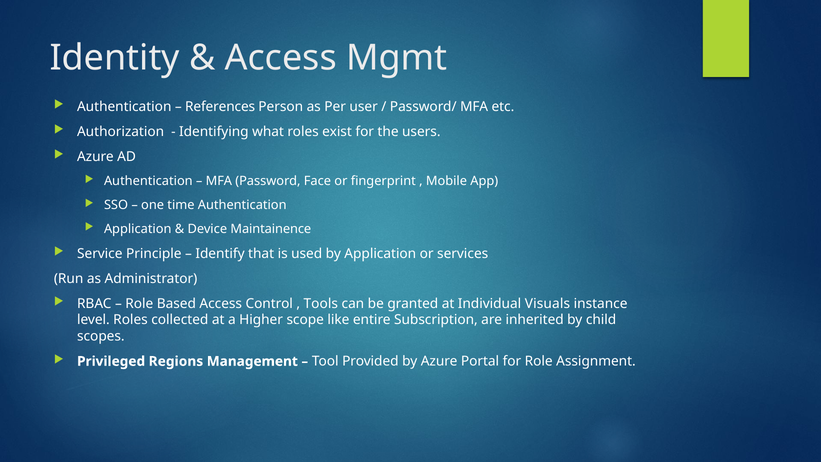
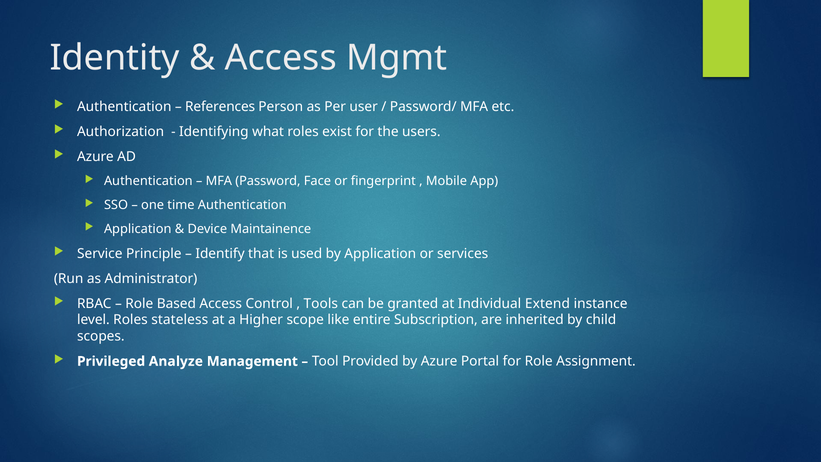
Visuals: Visuals -> Extend
collected: collected -> stateless
Regions: Regions -> Analyze
